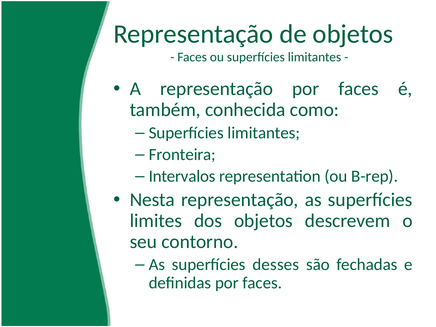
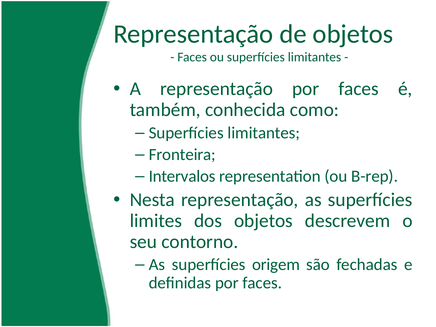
desses: desses -> origem
